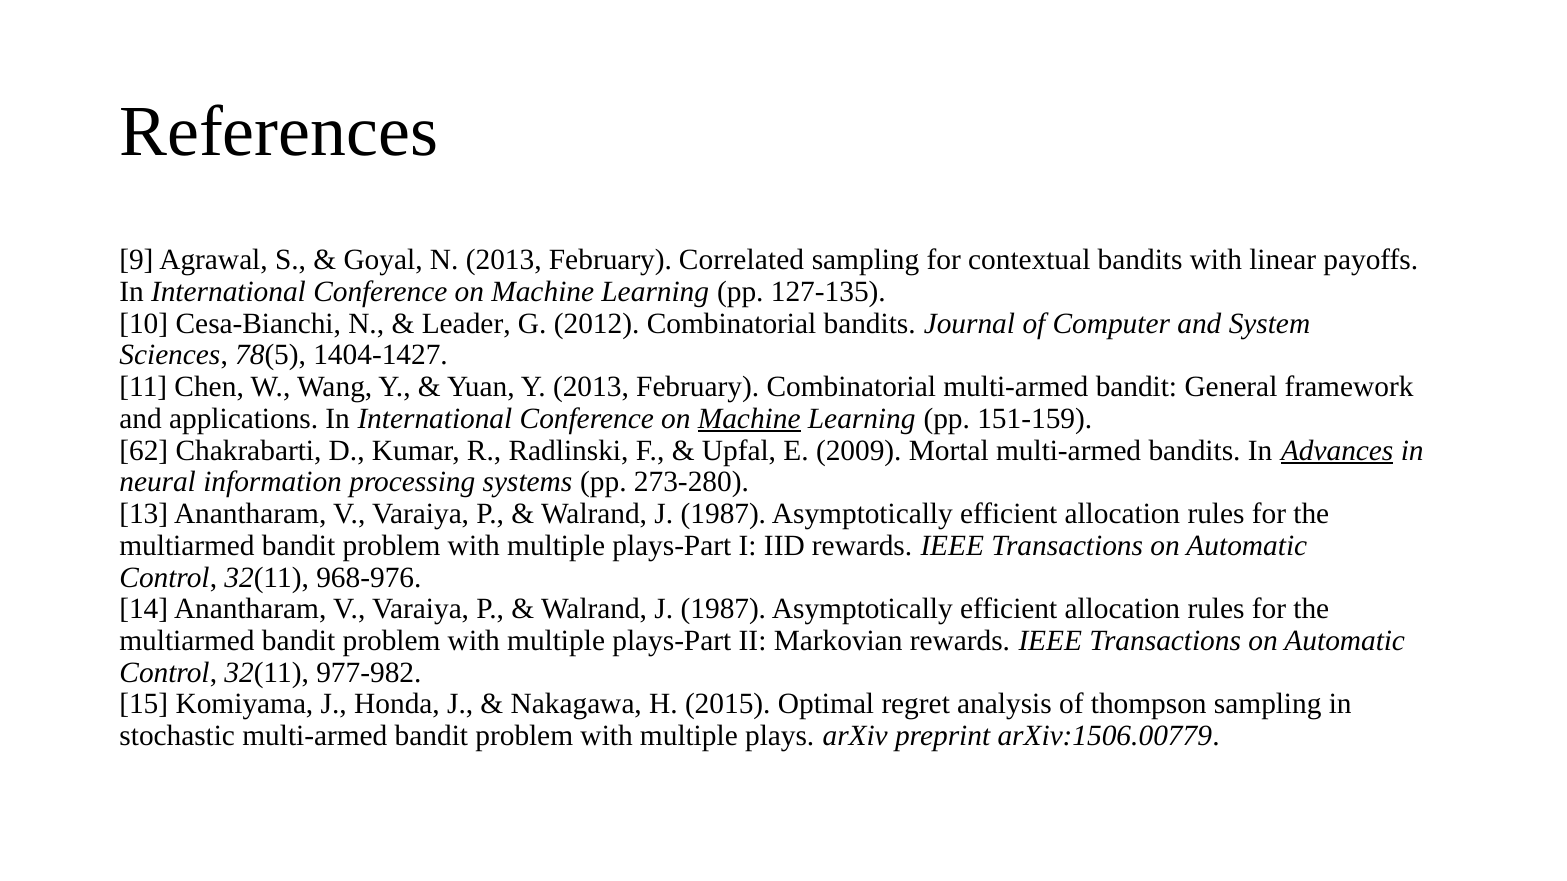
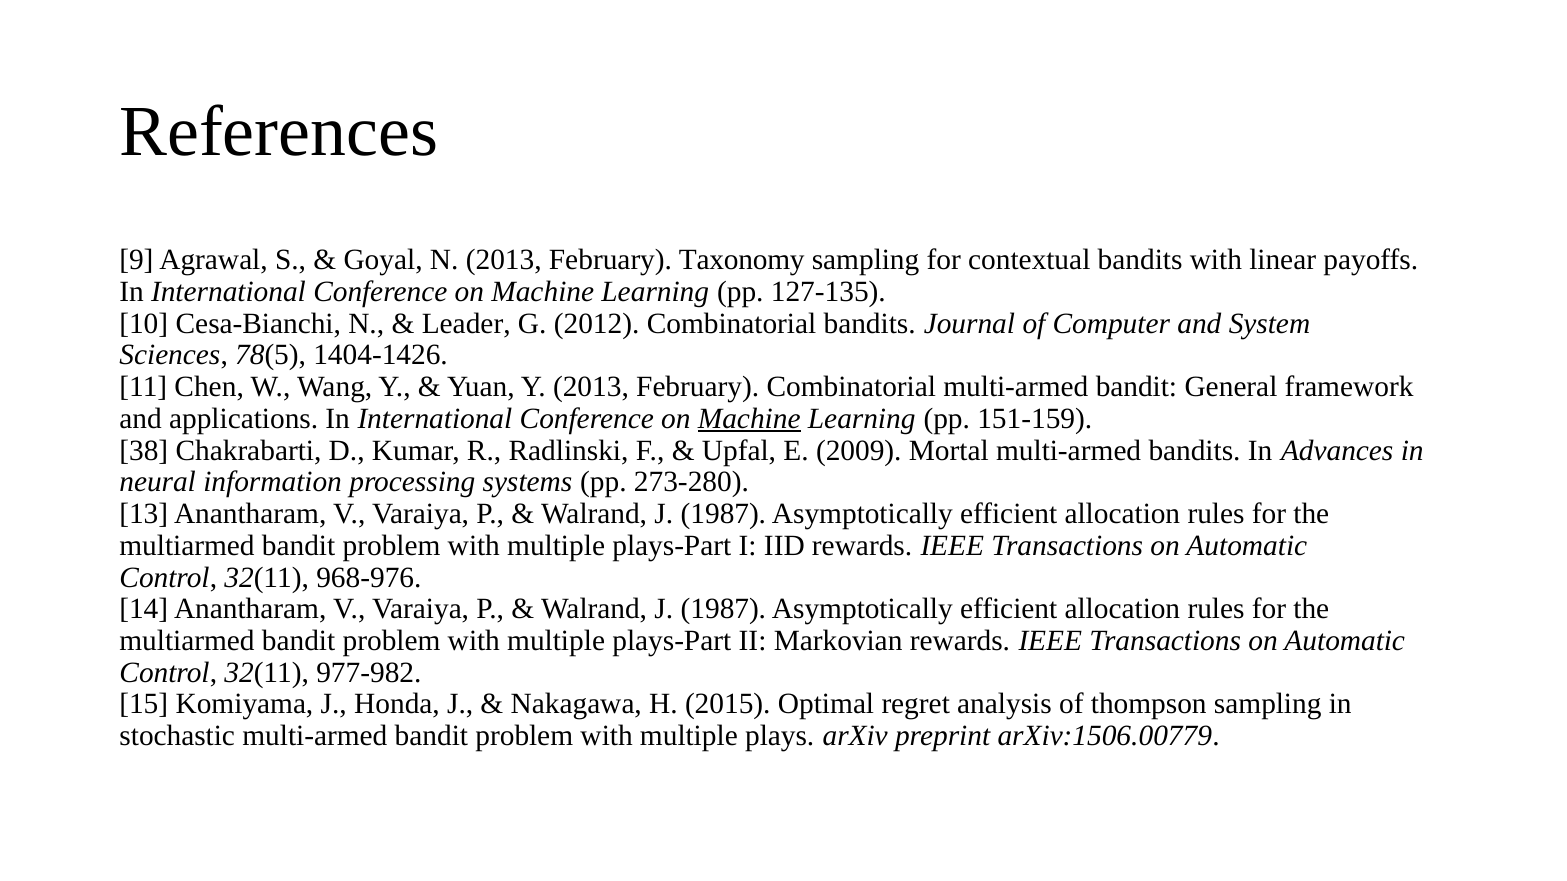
Correlated: Correlated -> Taxonomy
1404-1427: 1404-1427 -> 1404-1426
62: 62 -> 38
Advances underline: present -> none
